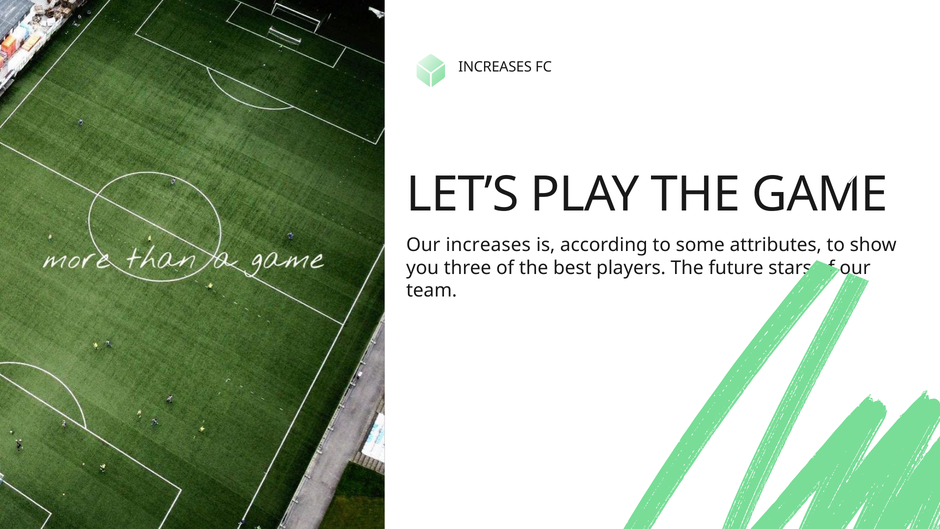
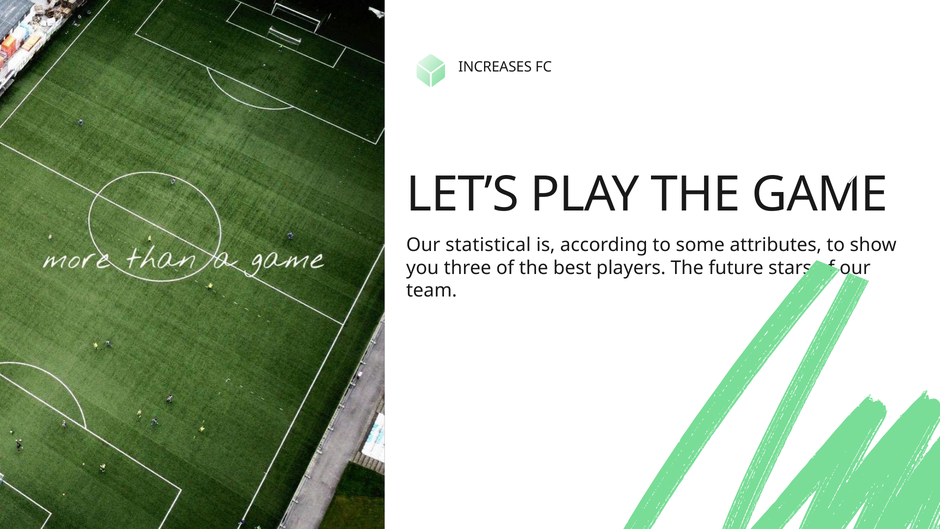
Our increases: increases -> statistical
